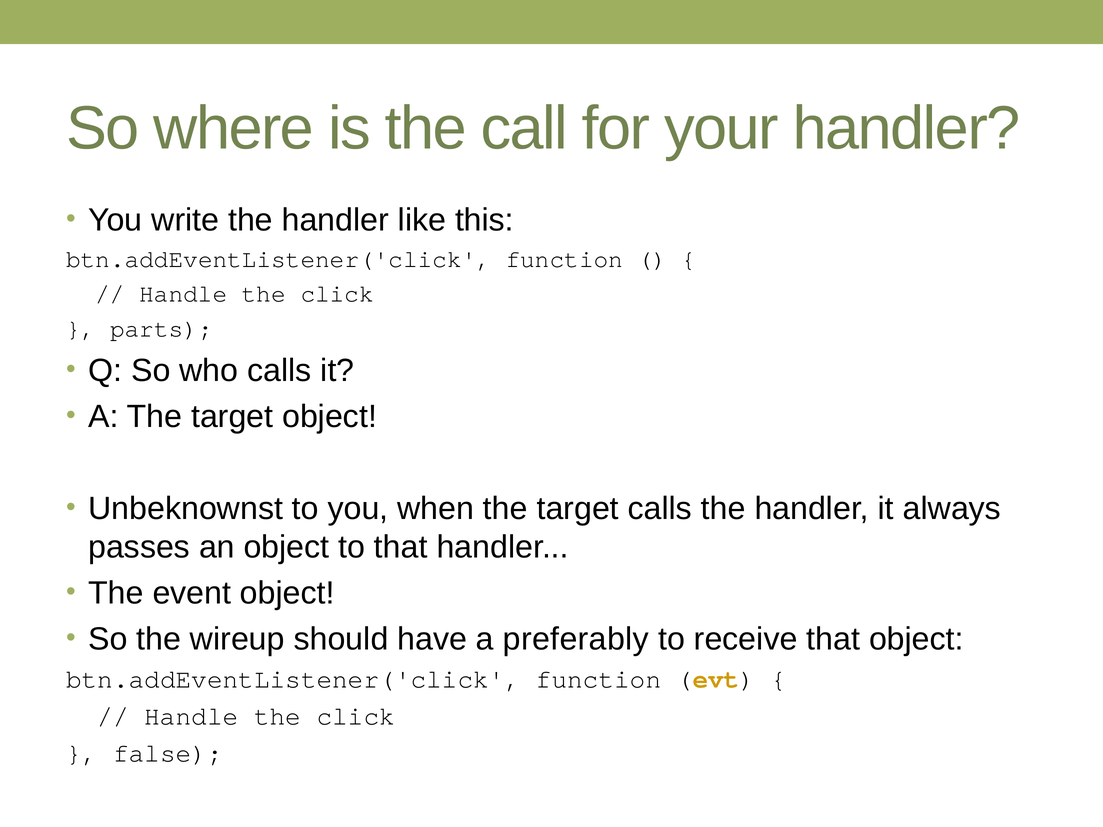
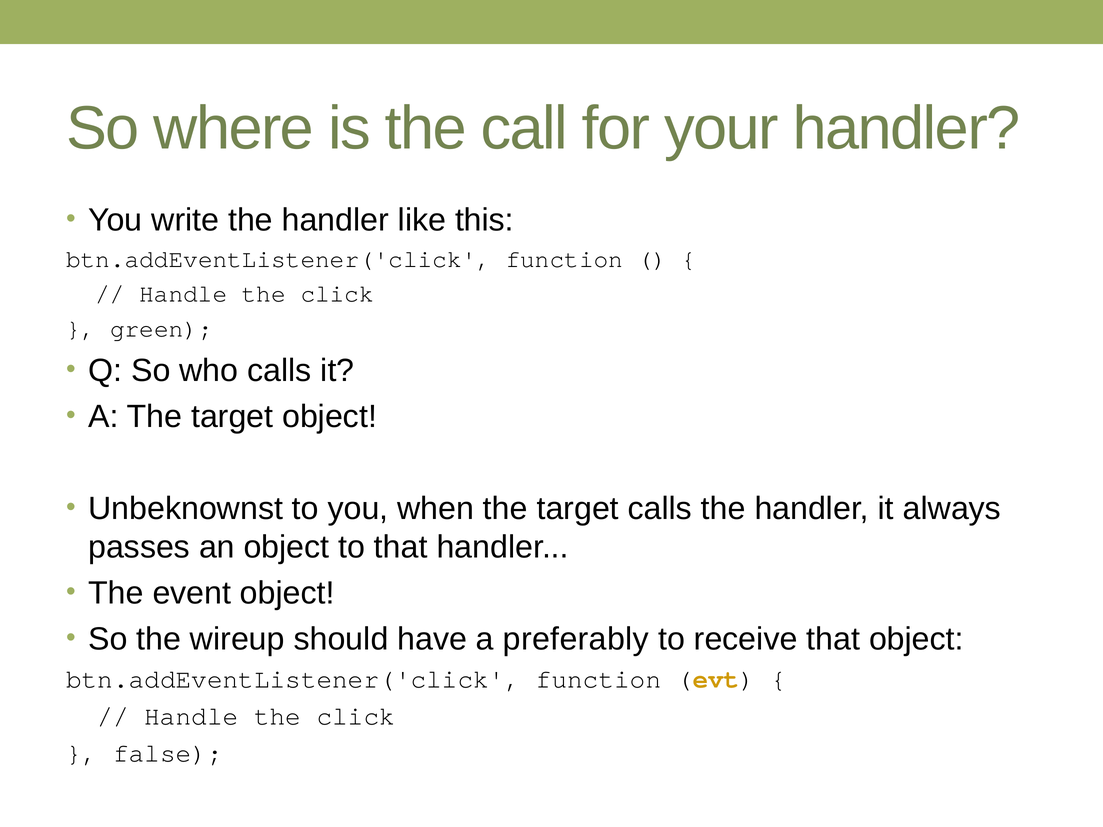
parts: parts -> green
